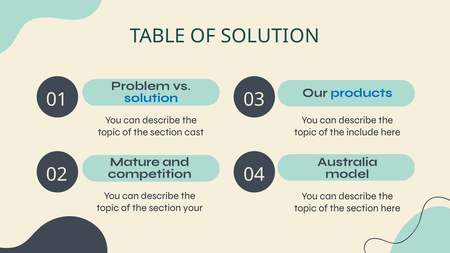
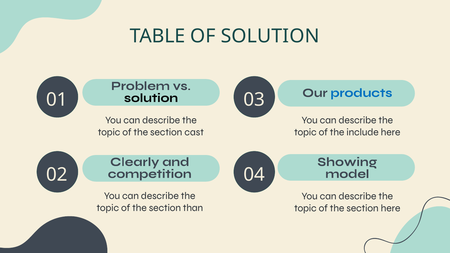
solution at (151, 98) colour: blue -> black
Mature: Mature -> Clearly
Australia: Australia -> Showing
your: your -> than
